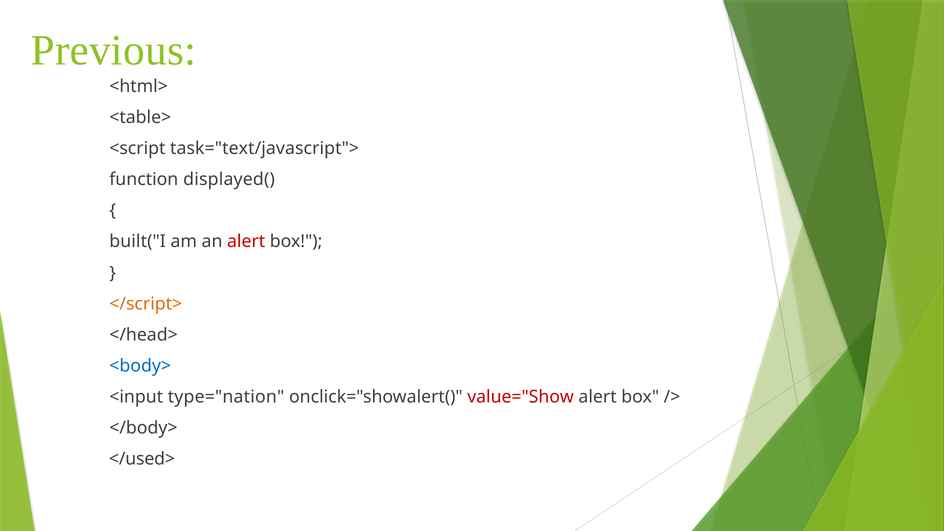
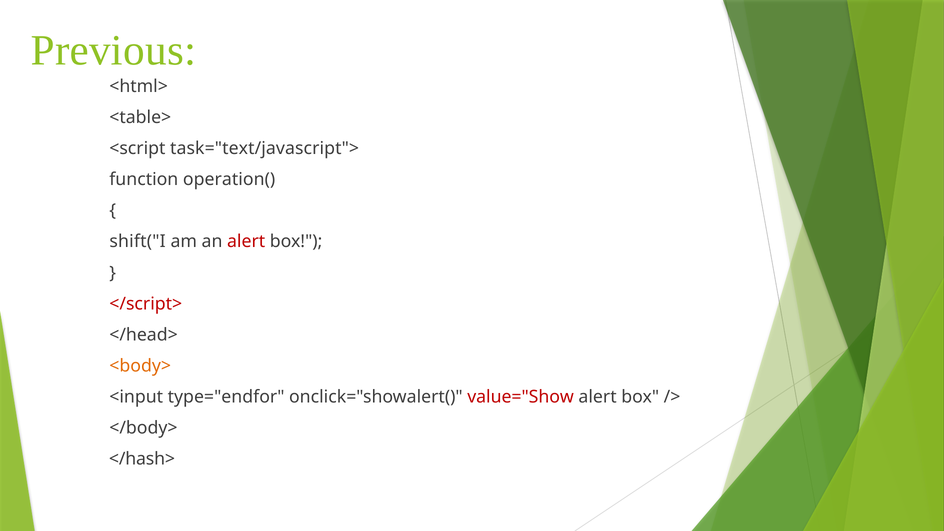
displayed(: displayed( -> operation(
built("I: built("I -> shift("I
</script> colour: orange -> red
<body> colour: blue -> orange
type="nation: type="nation -> type="endfor
</used>: </used> -> </hash>
